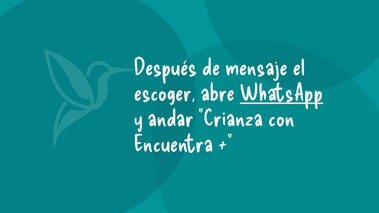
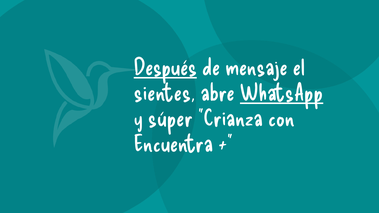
Después underline: none -> present
escoger: escoger -> sientes
andar: andar -> súper
